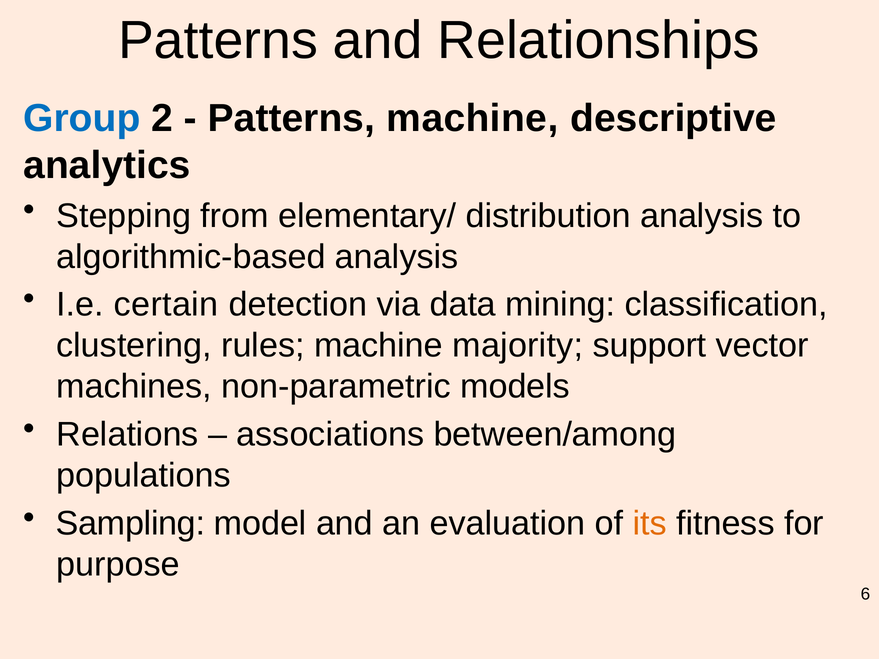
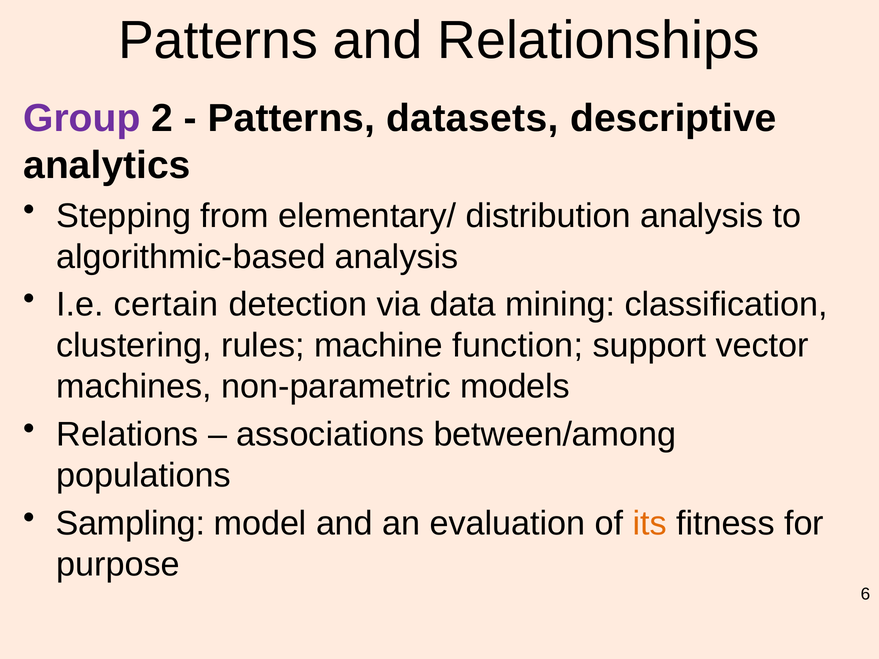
Group colour: blue -> purple
Patterns machine: machine -> datasets
majority: majority -> function
